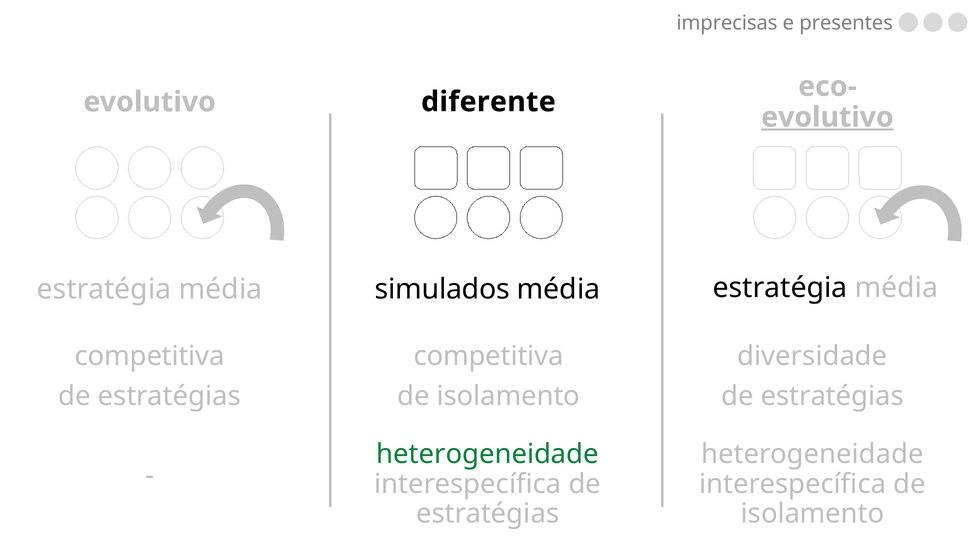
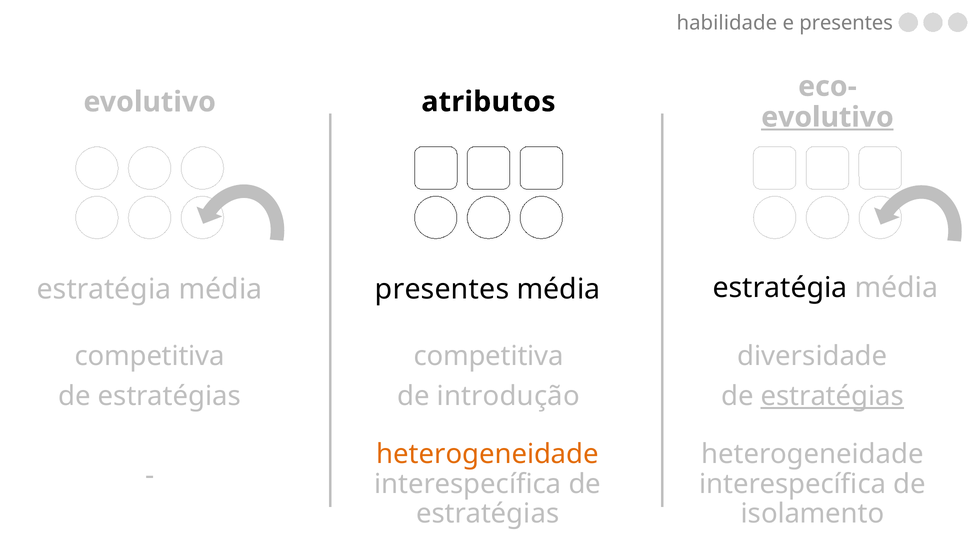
imprecisas: imprecisas -> habilidade
diferente: diferente -> atributos
média simulados: simulados -> presentes
isolamento at (508, 397): isolamento -> introdução
estratégias at (832, 397) underline: none -> present
heterogeneidade at (488, 455) colour: green -> orange
